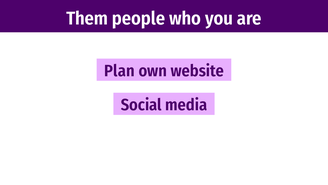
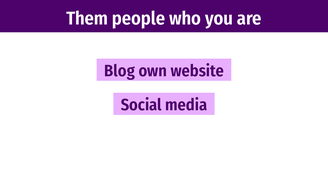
Plan: Plan -> Blog
